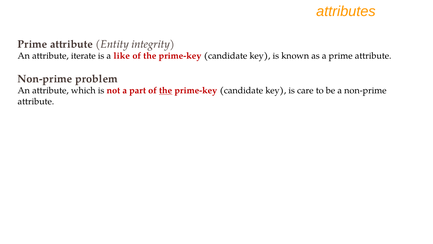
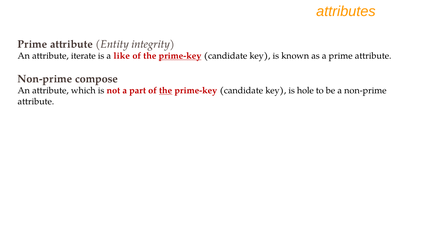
prime-key at (180, 56) underline: none -> present
problem: problem -> compose
care: care -> hole
